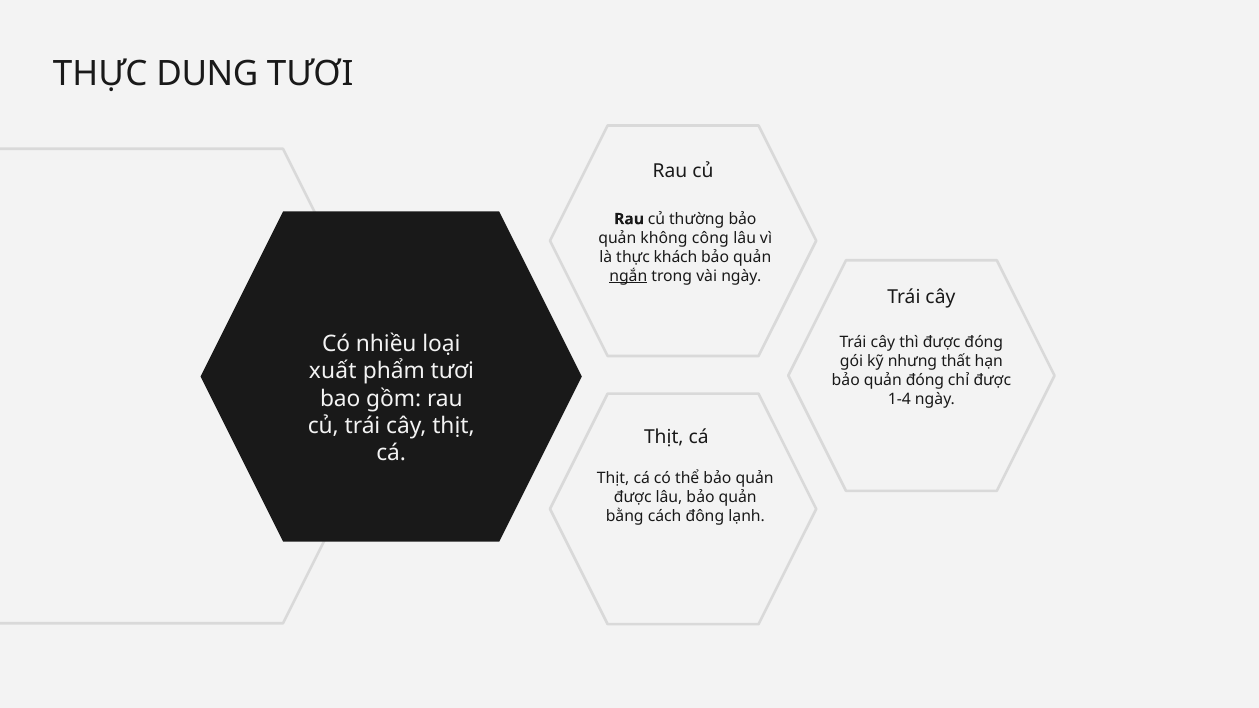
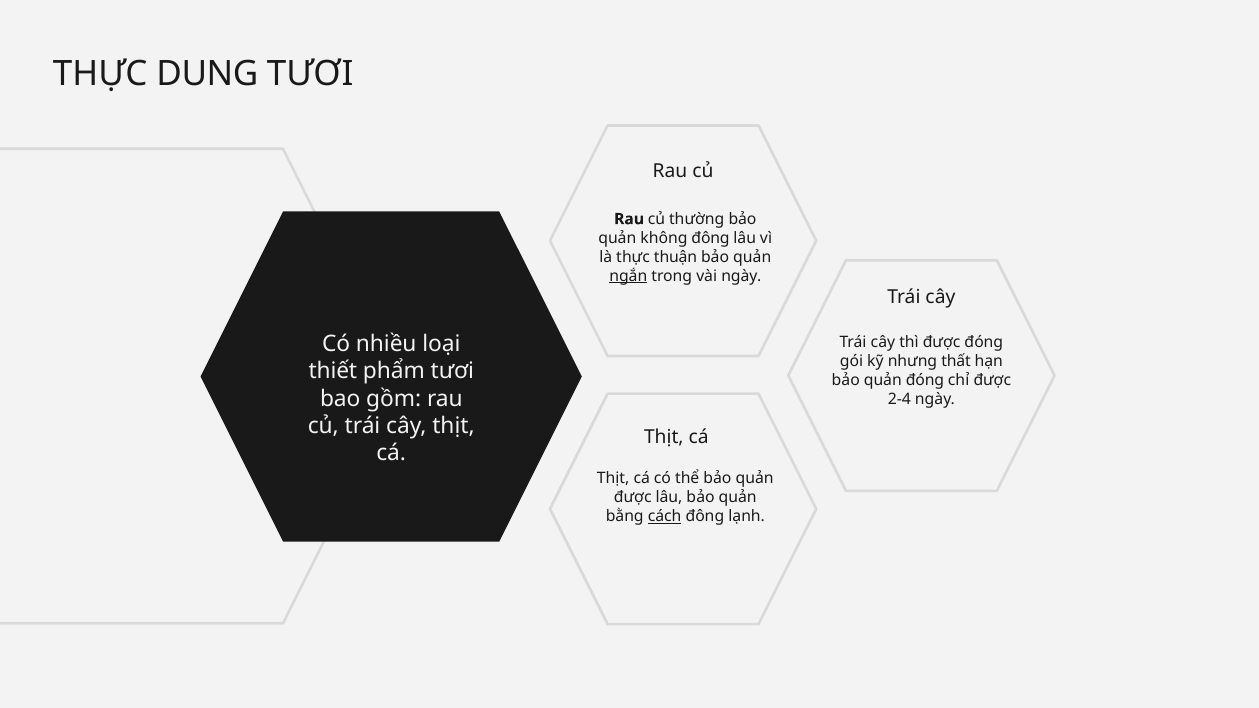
không công: công -> đông
khách: khách -> thuận
xuất: xuất -> thiết
1-4: 1-4 -> 2-4
cách underline: none -> present
